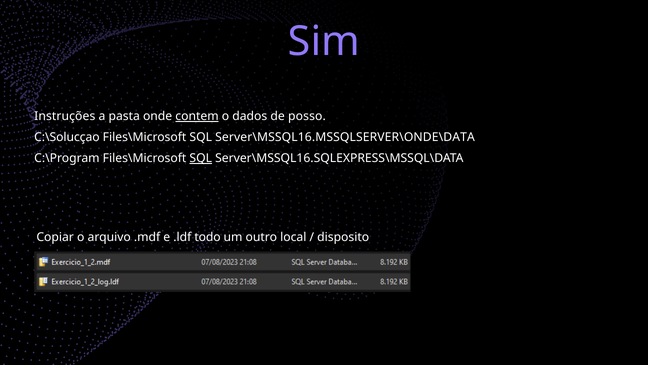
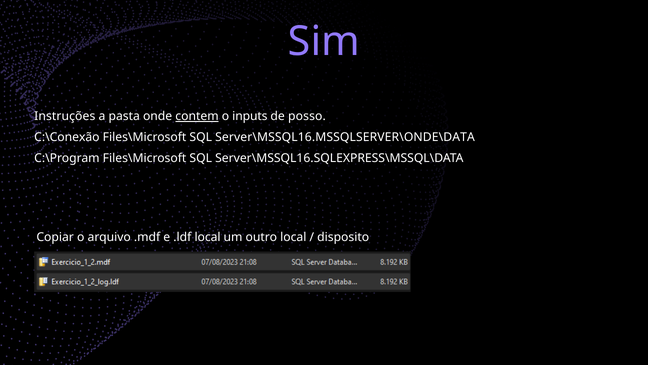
dados: dados -> inputs
C:\Solucçao: C:\Solucçao -> C:\Conexão
SQL at (201, 158) underline: present -> none
.ldf todo: todo -> local
